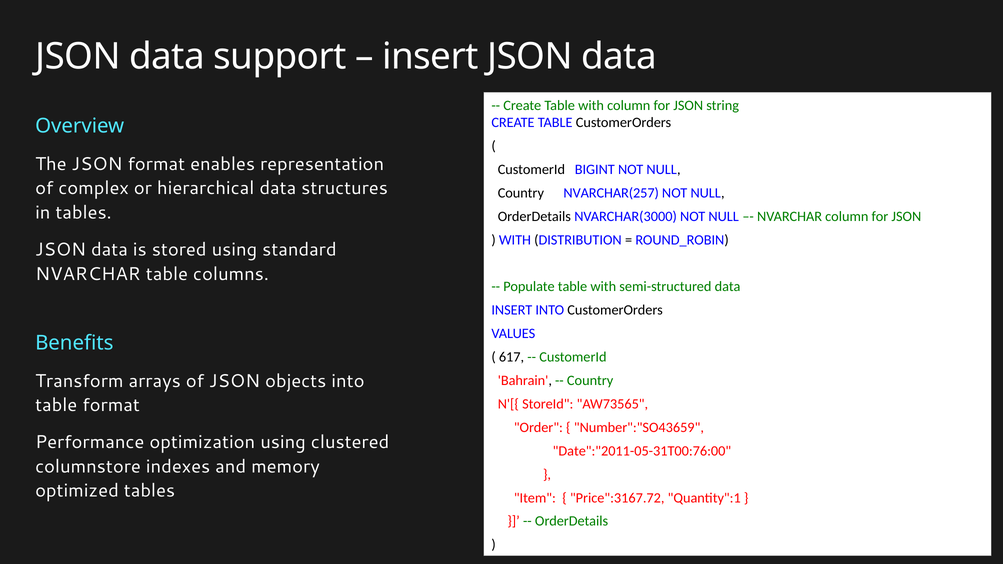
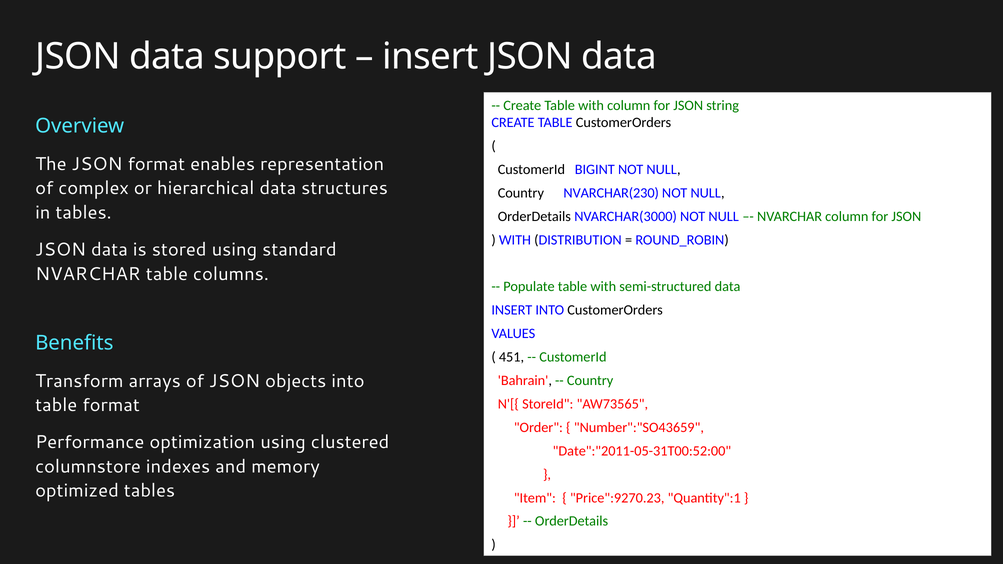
NVARCHAR(257: NVARCHAR(257 -> NVARCHAR(230
617: 617 -> 451
Date":"2011-05-31T00:76:00: Date":"2011-05-31T00:76:00 -> Date":"2011-05-31T00:52:00
Price":3167.72: Price":3167.72 -> Price":9270.23
